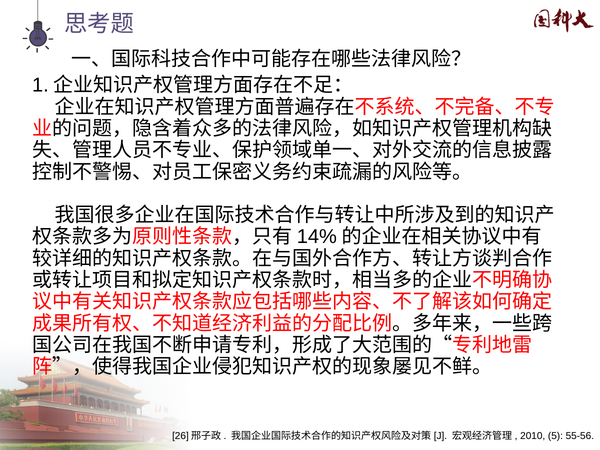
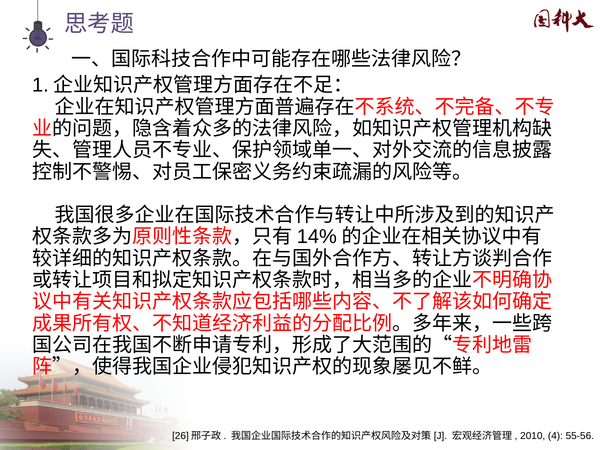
5: 5 -> 4
